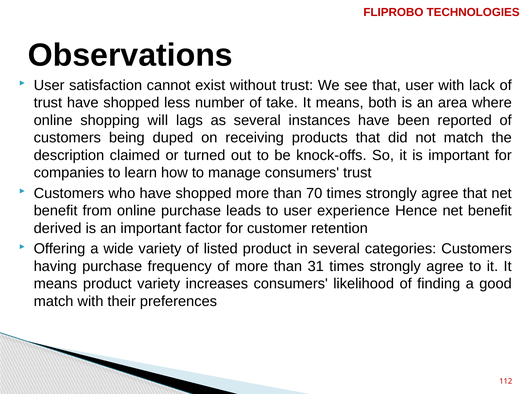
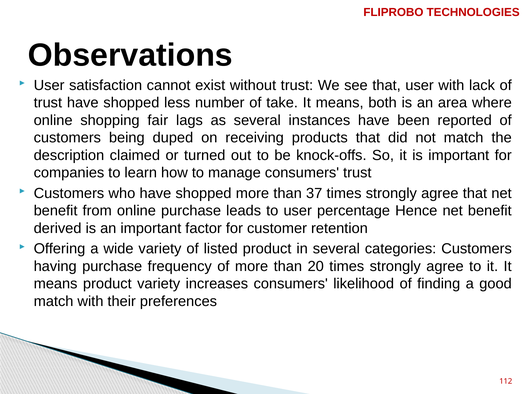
will: will -> fair
70: 70 -> 37
experience: experience -> percentage
31: 31 -> 20
